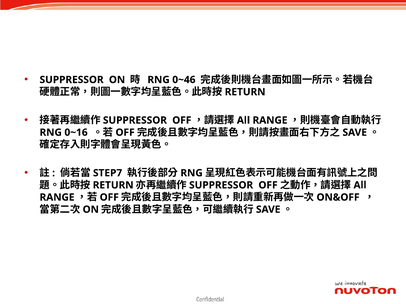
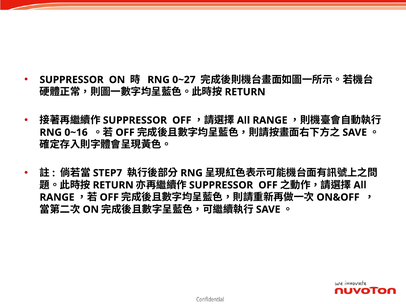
0~46: 0~46 -> 0~27
